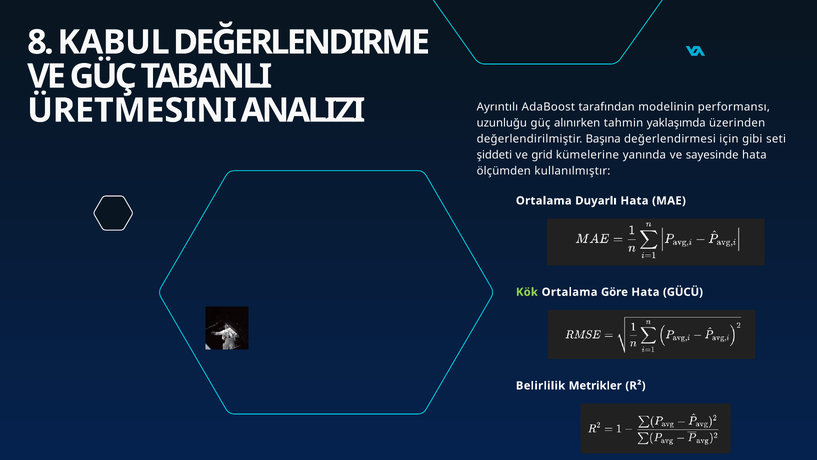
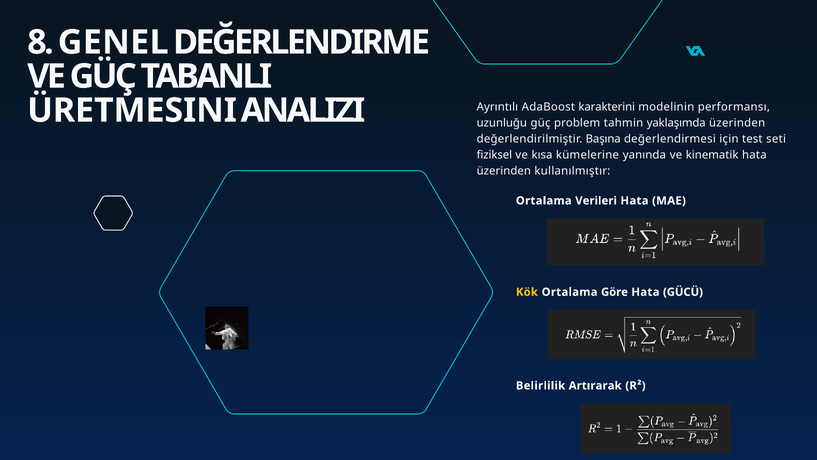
KABUL: KABUL -> GENEL
tarafından: tarafından -> karakterini
alınırken: alınırken -> problem
gibi: gibi -> test
şiddeti: şiddeti -> fiziksel
grid: grid -> kısa
sayesinde: sayesinde -> kinematik
ölçümden at (504, 171): ölçümden -> üzerinden
Duyarlı: Duyarlı -> Verileri
Kök colour: light green -> yellow
Metrikler: Metrikler -> Artırarak
